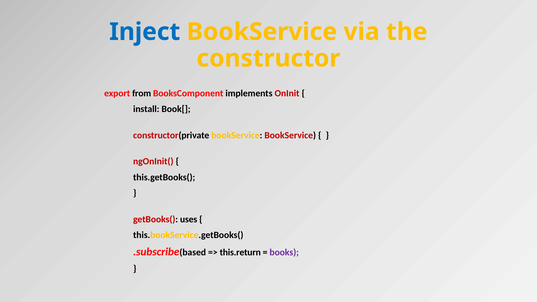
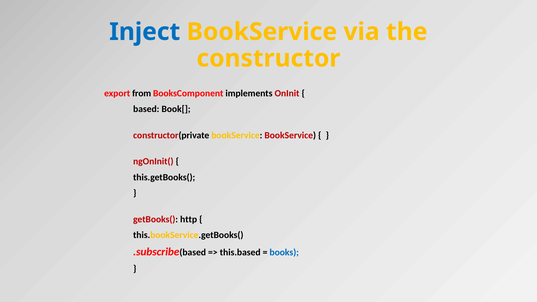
install at (146, 109): install -> based
uses: uses -> http
this.return: this.return -> this.based
books colour: purple -> blue
